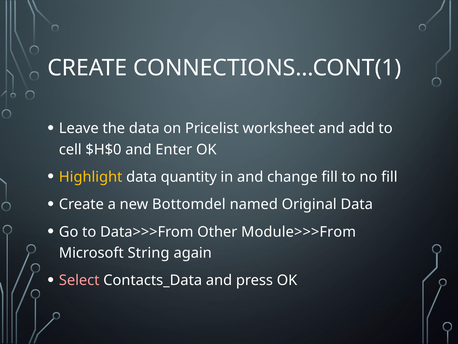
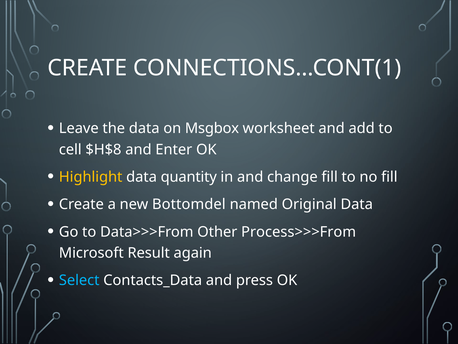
Pricelist: Pricelist -> Msgbox
$H$0: $H$0 -> $H$8
Module>>>From: Module>>>From -> Process>>>From
String: String -> Result
Select colour: pink -> light blue
